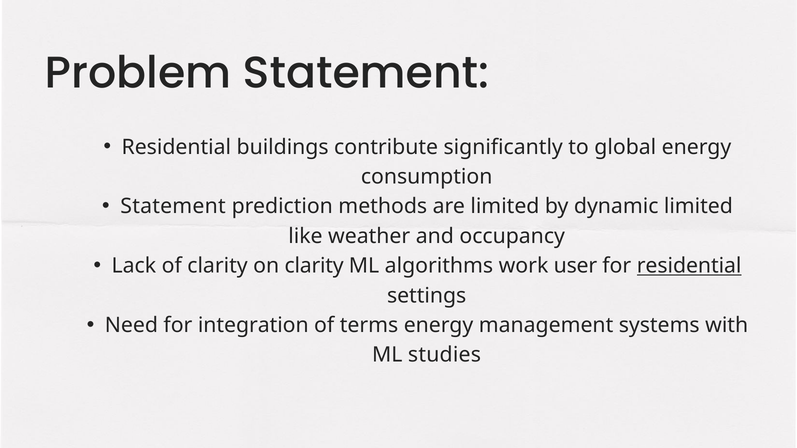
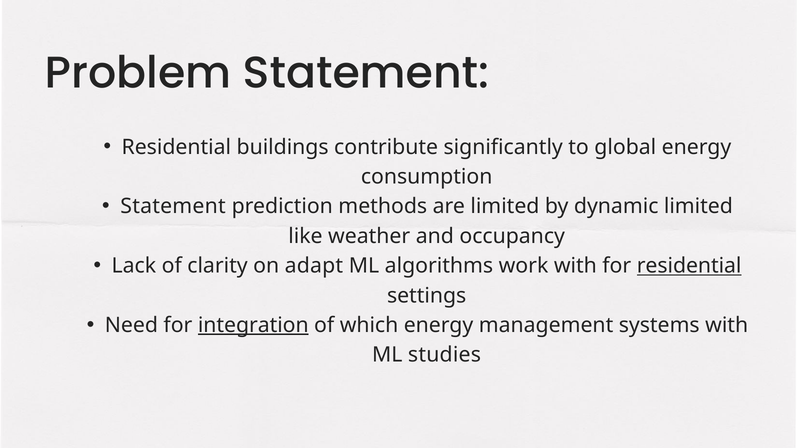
on clarity: clarity -> adapt
work user: user -> with
integration underline: none -> present
terms: terms -> which
